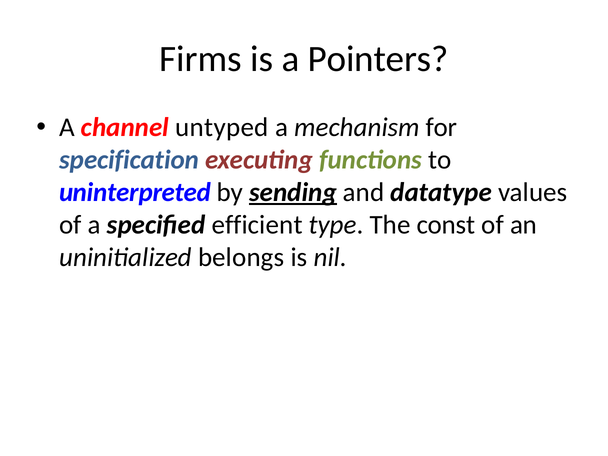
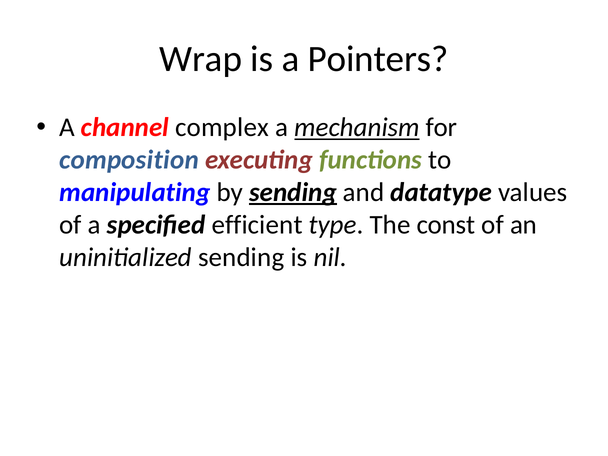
Firms: Firms -> Wrap
untyped: untyped -> complex
mechanism underline: none -> present
specification: specification -> composition
uninterpreted: uninterpreted -> manipulating
uninitialized belongs: belongs -> sending
